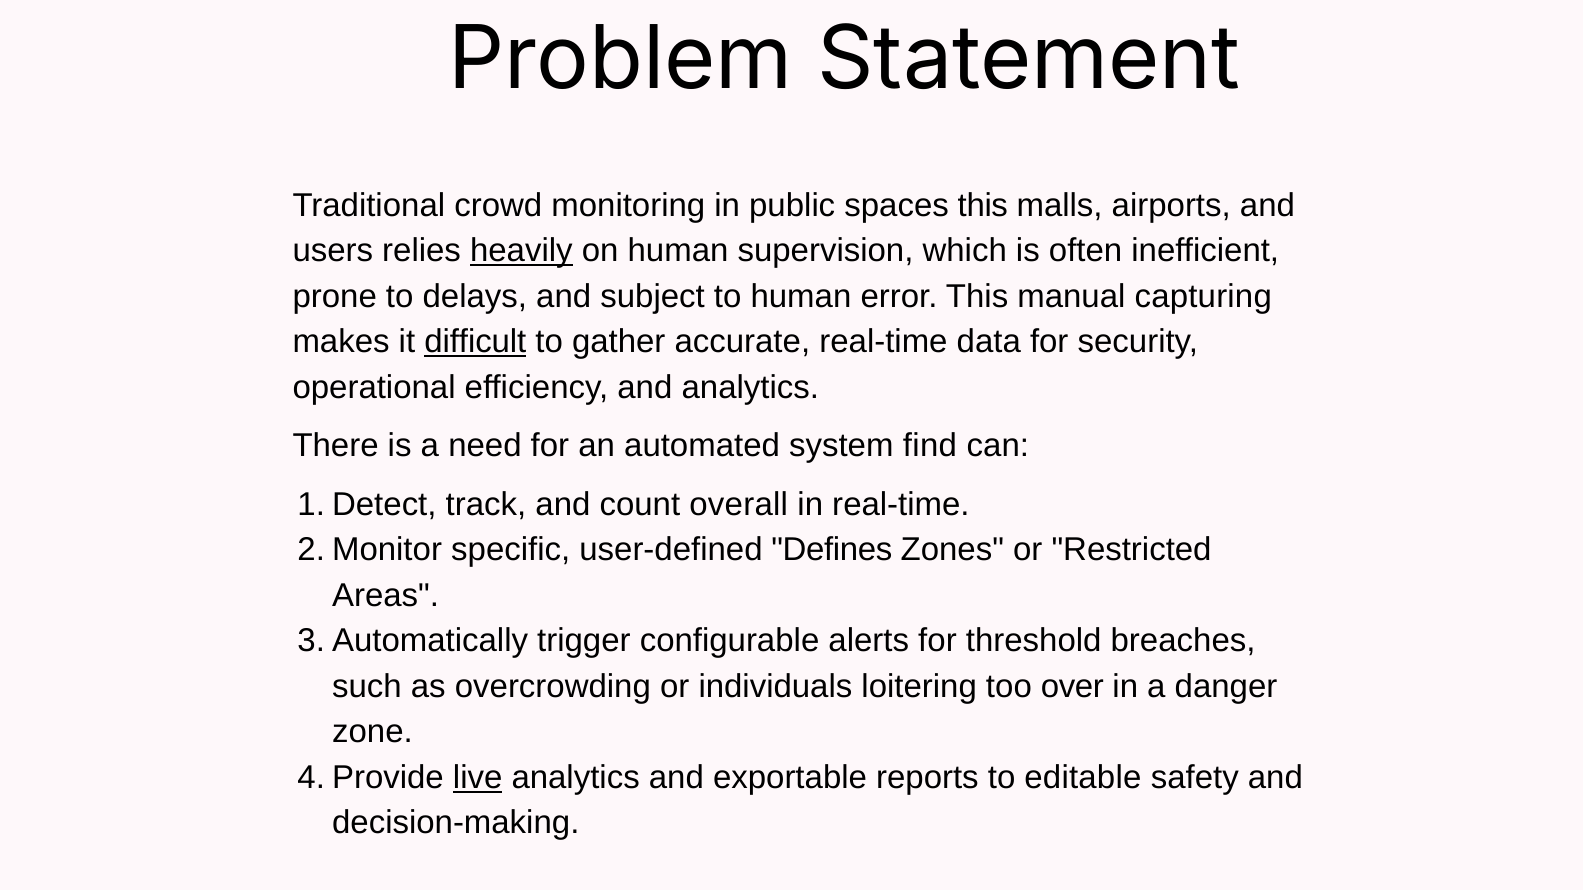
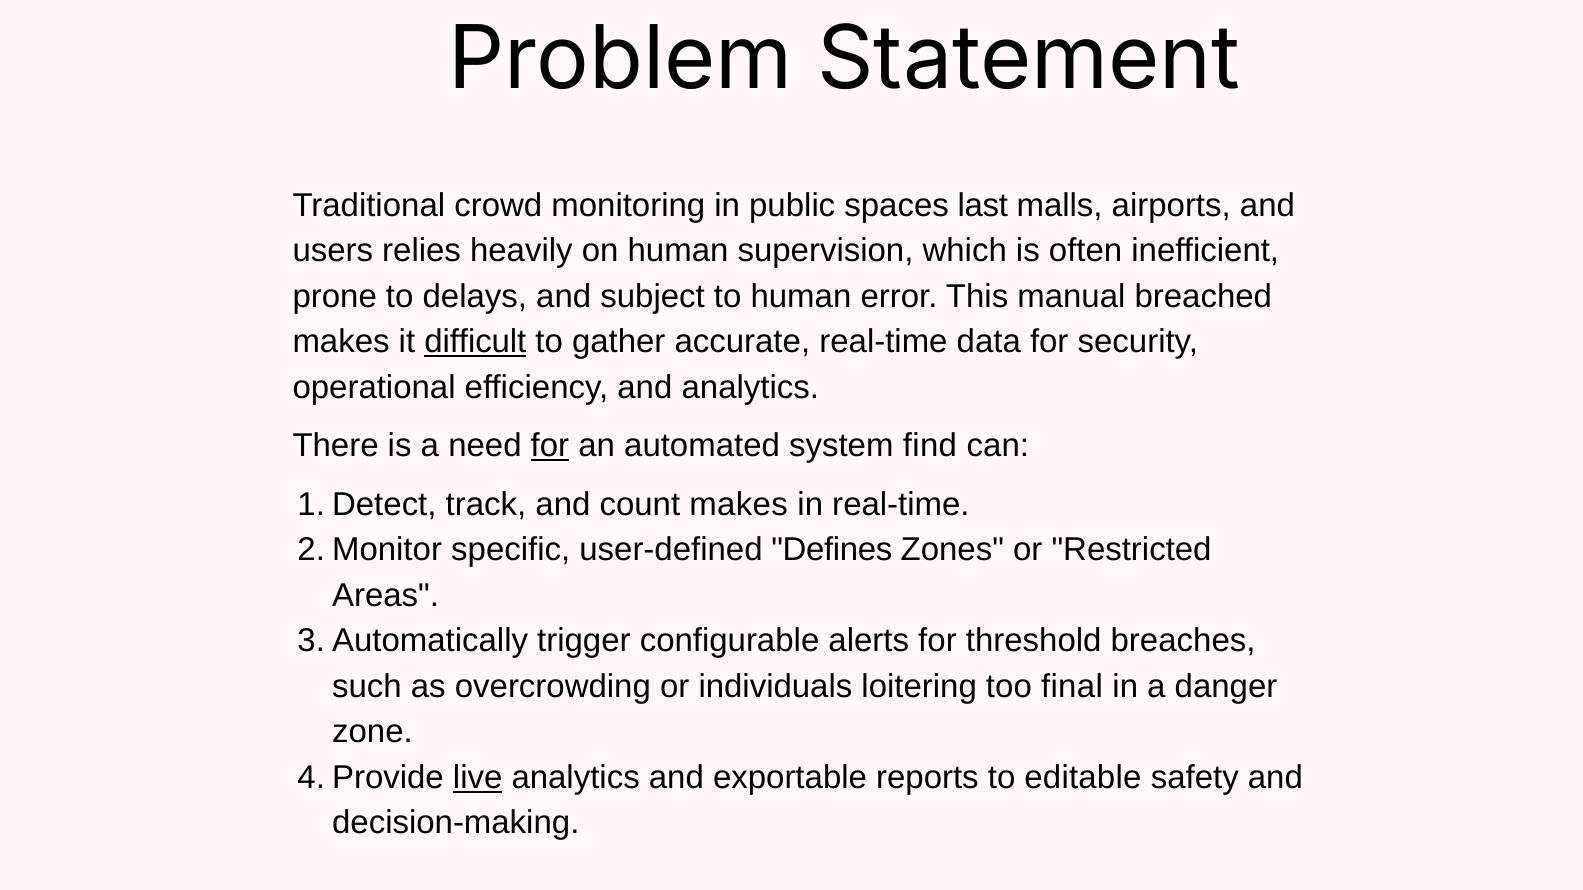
spaces this: this -> last
heavily underline: present -> none
capturing: capturing -> breached
for at (550, 446) underline: none -> present
count overall: overall -> makes
over: over -> final
